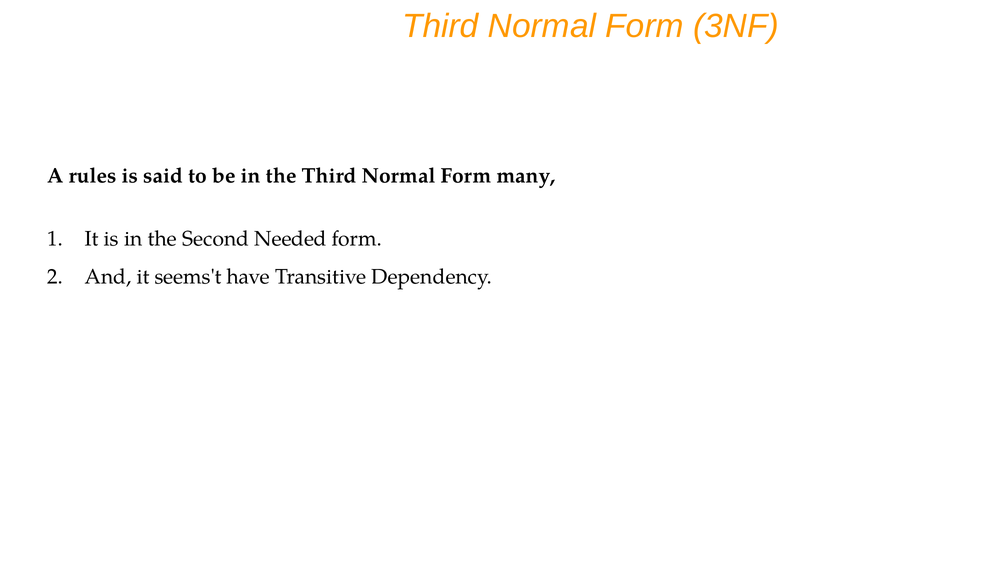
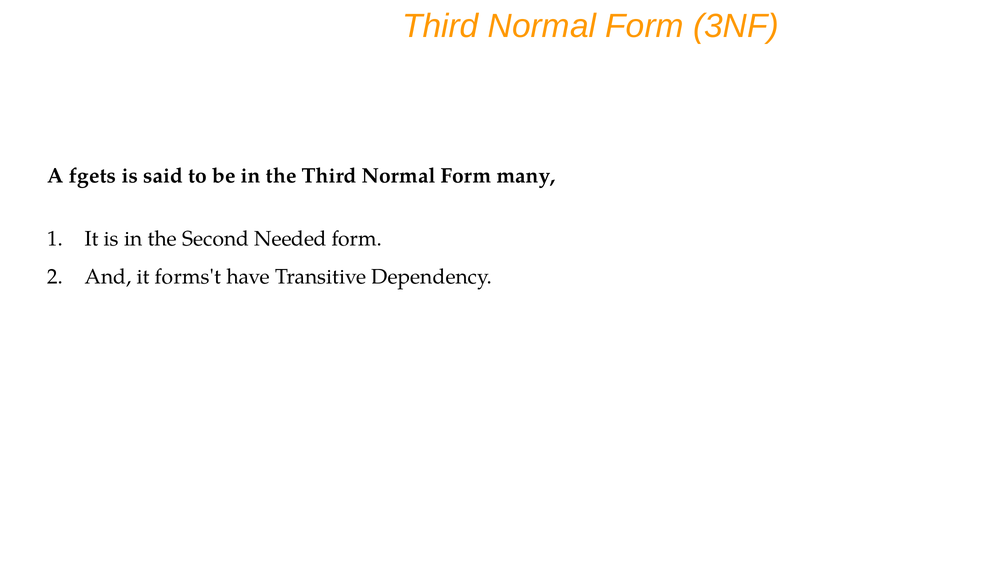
rules: rules -> fgets
seems't: seems't -> forms't
